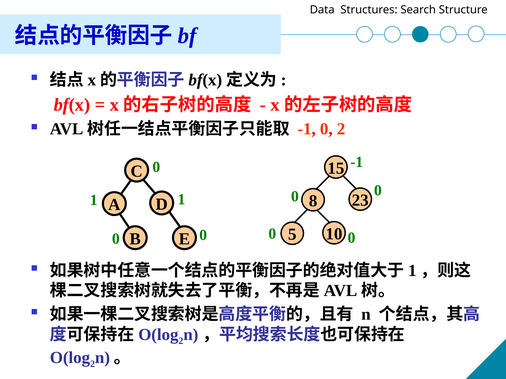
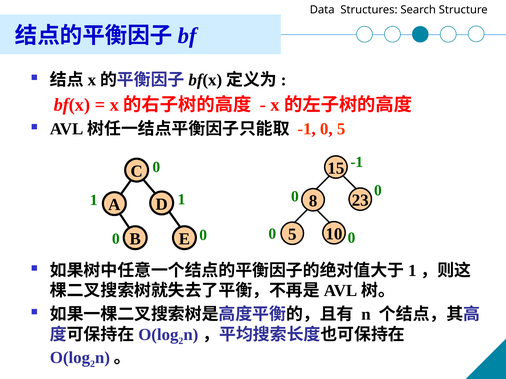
0 2: 2 -> 5
